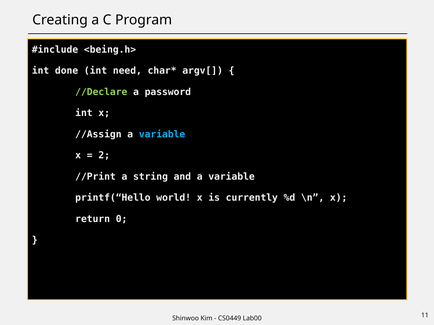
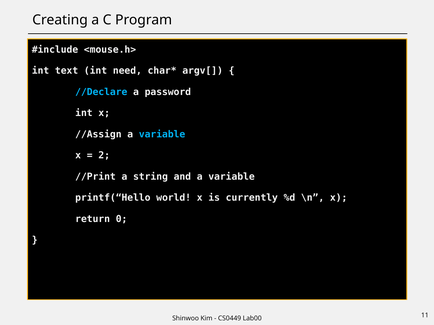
<being.h>: <being.h> -> <mouse.h>
done: done -> text
//Declare colour: light green -> light blue
